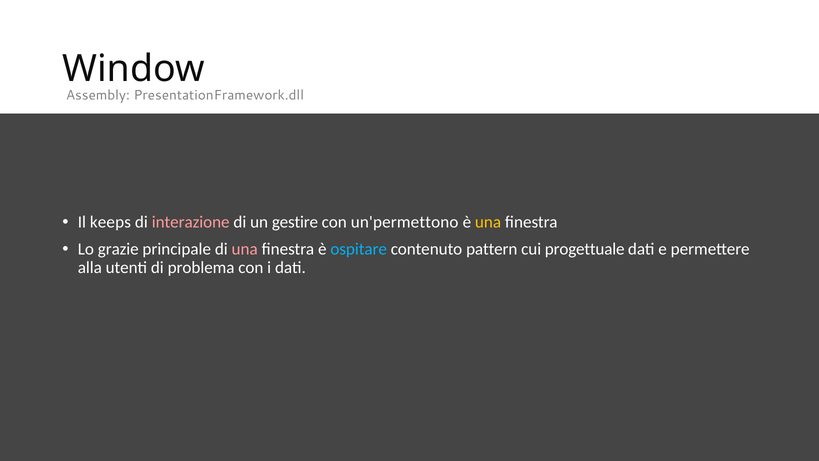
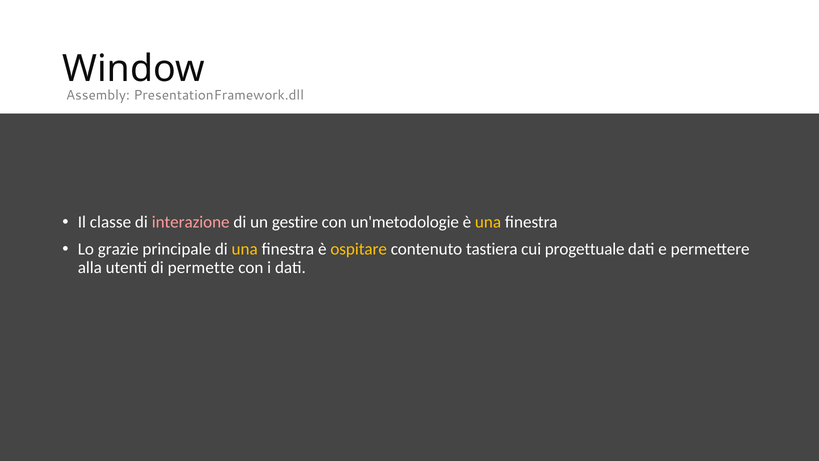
keeps: keeps -> classe
un'permettono: un'permettono -> un'metodologie
una at (245, 249) colour: pink -> yellow
ospitare colour: light blue -> yellow
pattern: pattern -> tastiera
problema: problema -> permette
